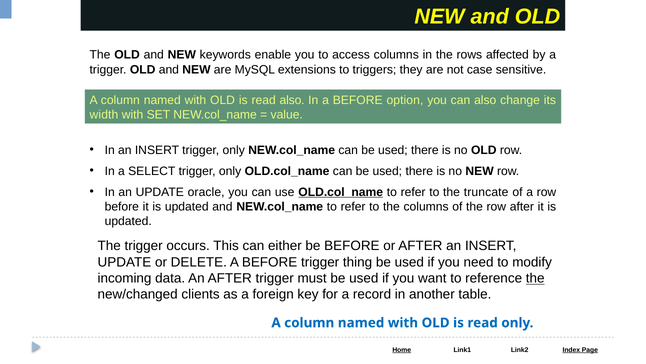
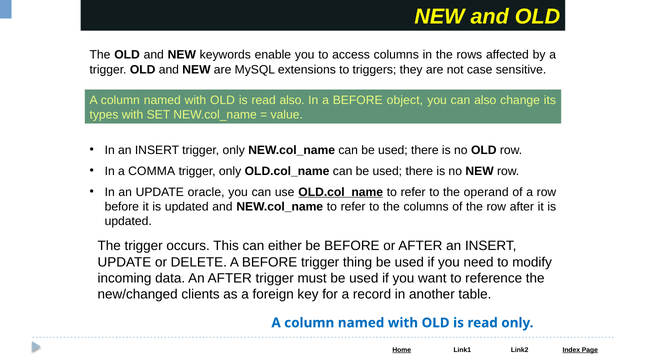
option: option -> object
width: width -> types
SELECT: SELECT -> COMMA
truncate: truncate -> operand
the at (535, 278) underline: present -> none
